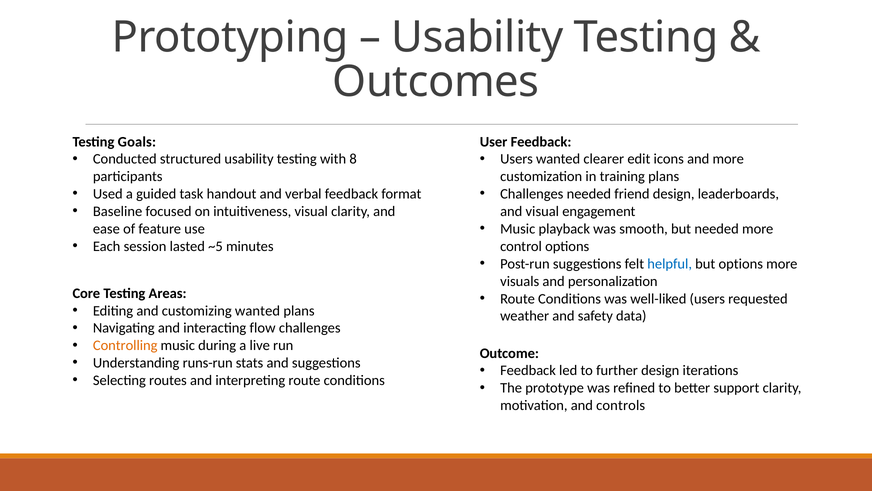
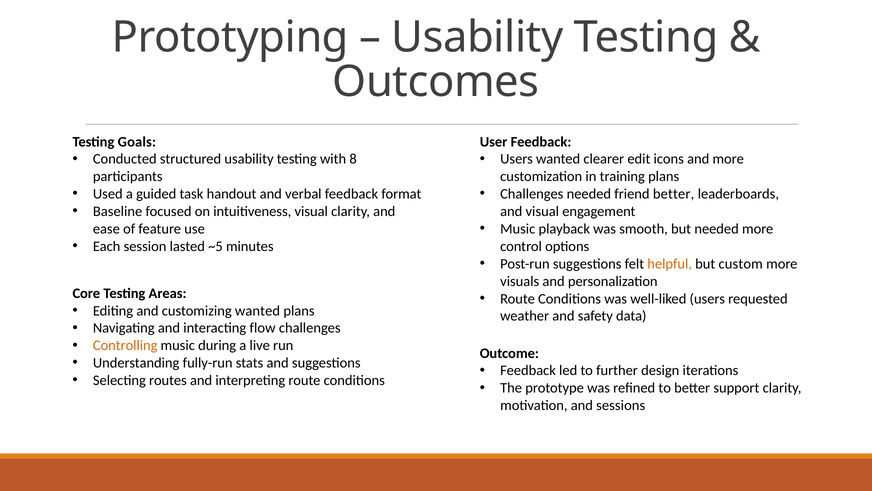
friend design: design -> better
helpful colour: blue -> orange
but options: options -> custom
runs-run: runs-run -> fully-run
controls: controls -> sessions
